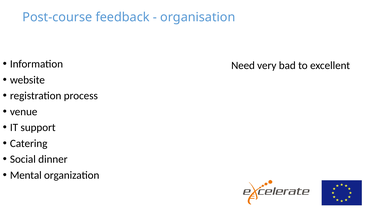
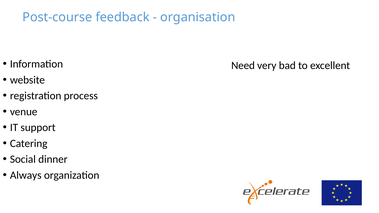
Mental: Mental -> Always
